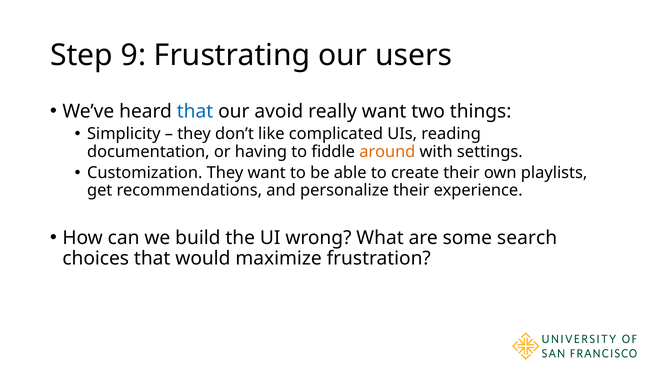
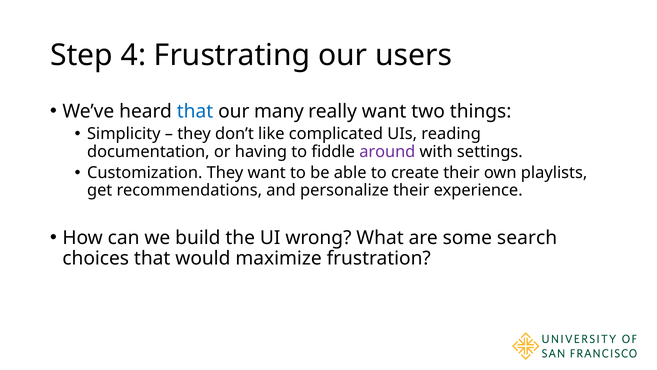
9: 9 -> 4
avoid: avoid -> many
around colour: orange -> purple
